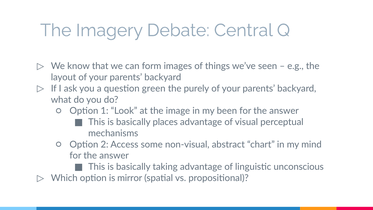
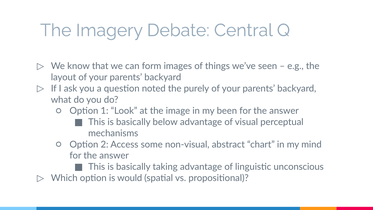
green: green -> noted
places: places -> below
mirror: mirror -> would
